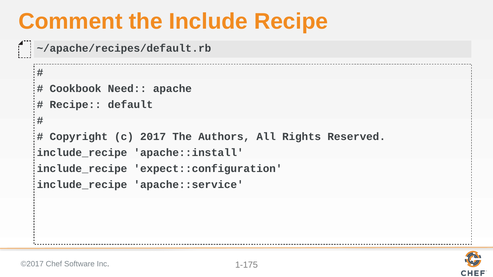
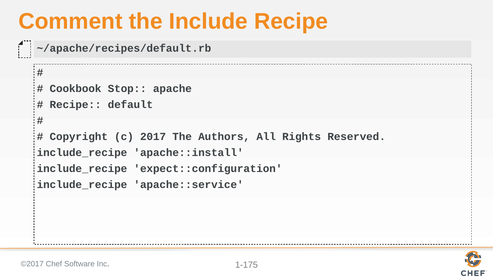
Need: Need -> Stop
